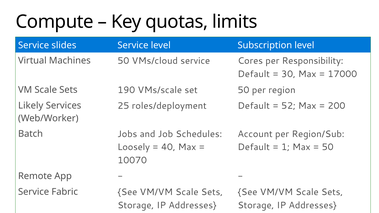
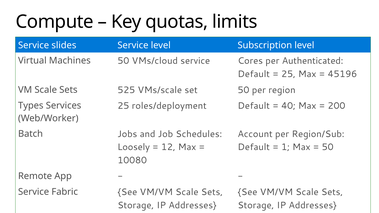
Responsibility: Responsibility -> Authenticated
30 at (288, 74): 30 -> 25
17000: 17000 -> 45196
190: 190 -> 525
52: 52 -> 40
Likely: Likely -> Types
40: 40 -> 12
10070: 10070 -> 10080
